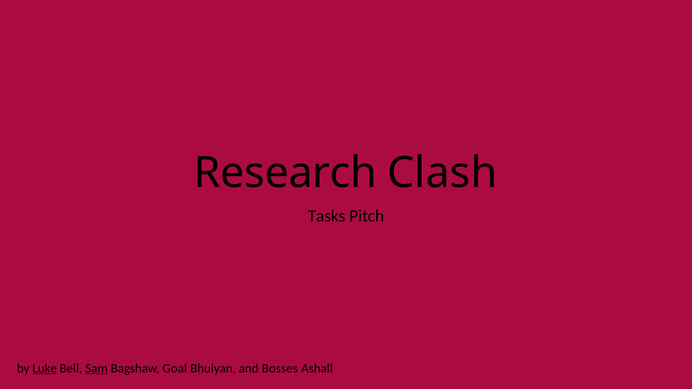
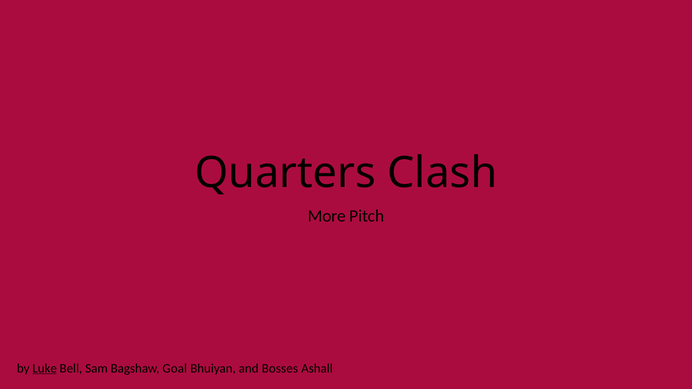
Research: Research -> Quarters
Tasks: Tasks -> More
Sam underline: present -> none
